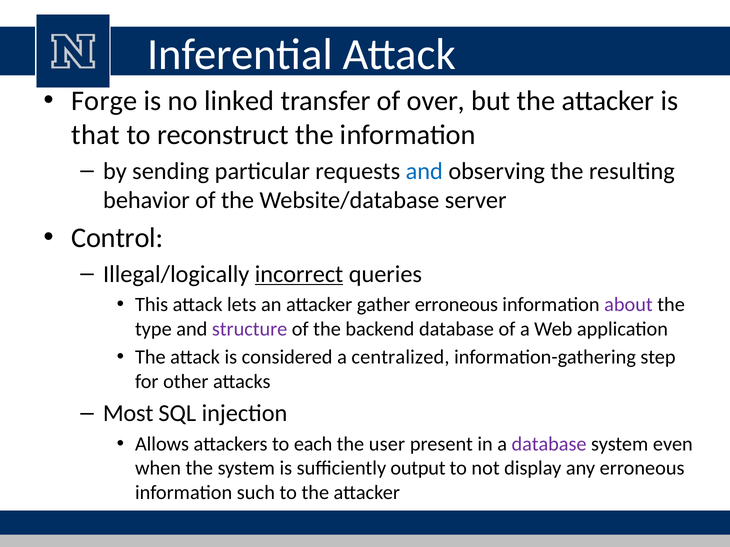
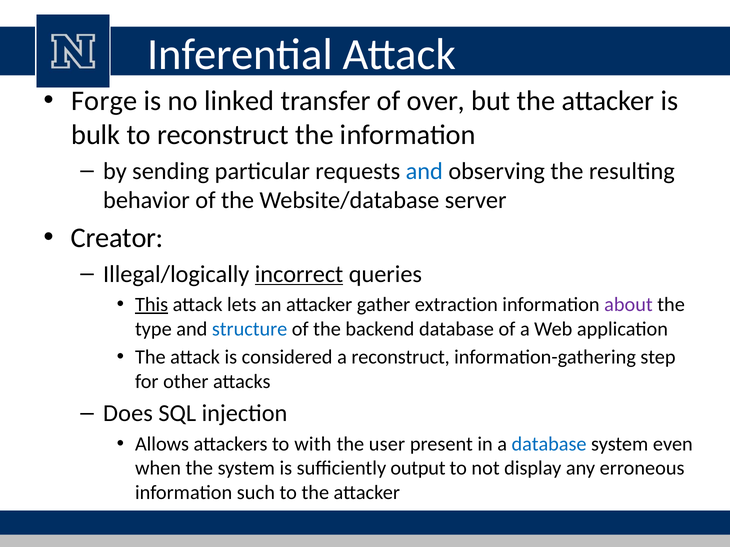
that: that -> bulk
Control: Control -> Creator
This underline: none -> present
gather erroneous: erroneous -> extraction
structure colour: purple -> blue
a centralized: centralized -> reconstruct
Most: Most -> Does
each: each -> with
database at (549, 444) colour: purple -> blue
